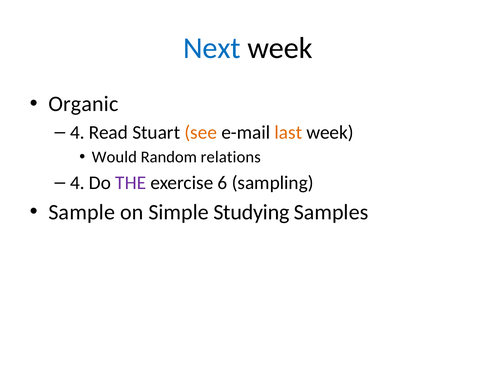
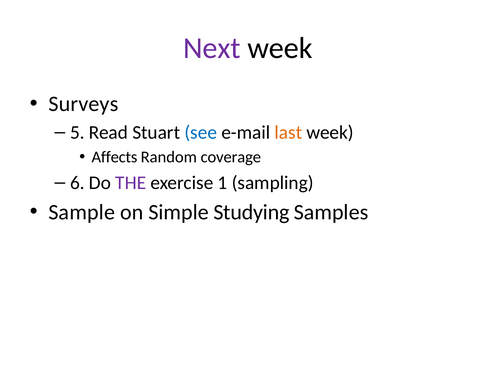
Next colour: blue -> purple
Organic: Organic -> Surveys
4 at (77, 133): 4 -> 5
see colour: orange -> blue
Would: Would -> Affects
relations: relations -> coverage
4 at (77, 183): 4 -> 6
6: 6 -> 1
